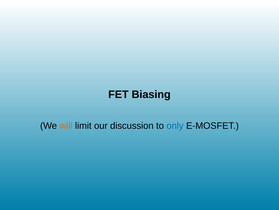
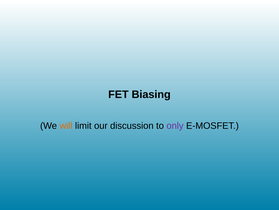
only colour: blue -> purple
